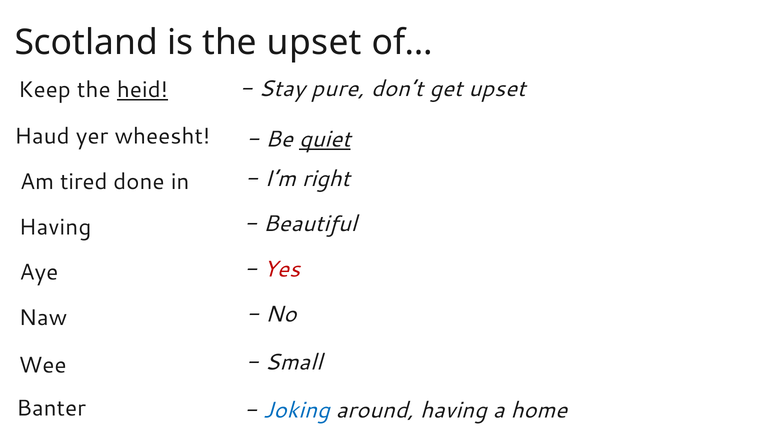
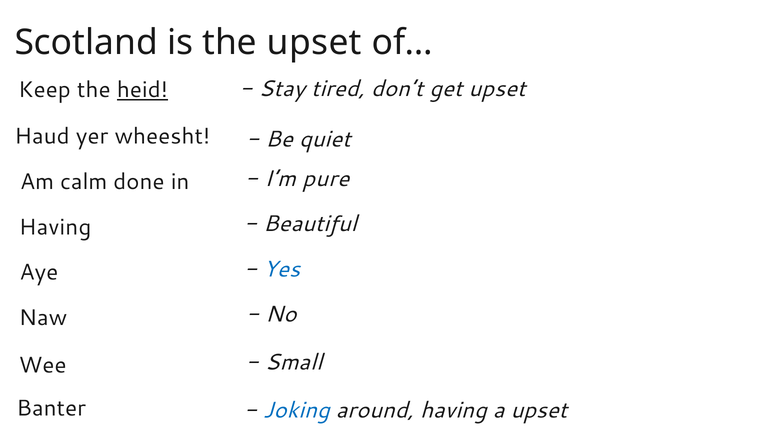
pure: pure -> tired
quiet underline: present -> none
tired: tired -> calm
right: right -> pure
Yes colour: red -> blue
a home: home -> upset
